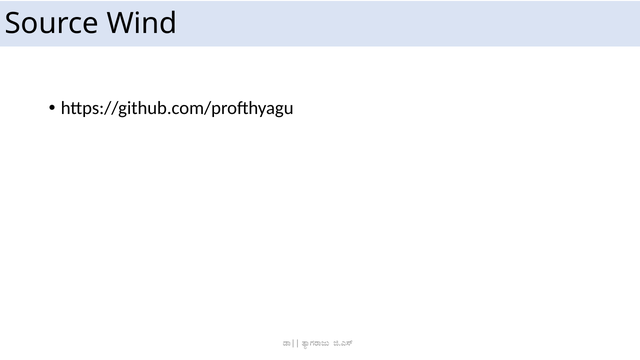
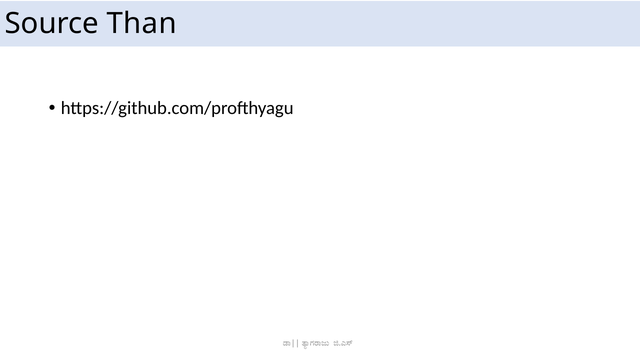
Wind: Wind -> Than
